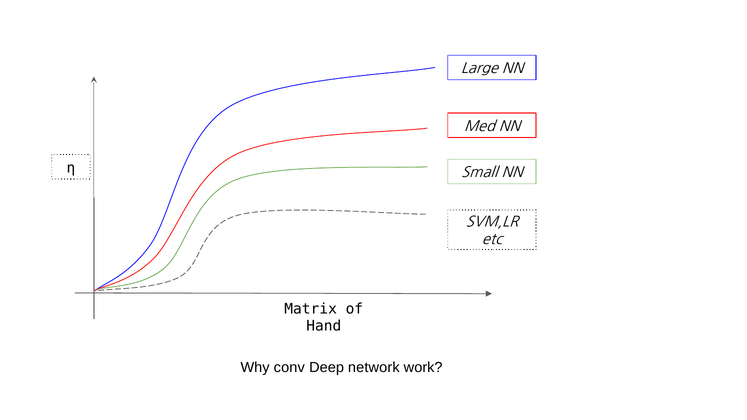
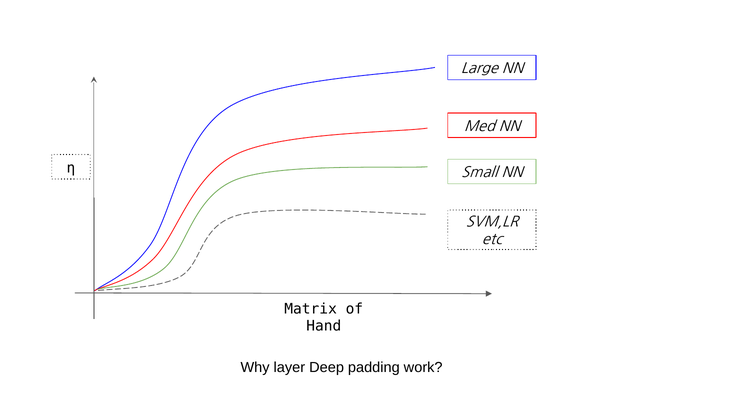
conv: conv -> layer
network: network -> padding
